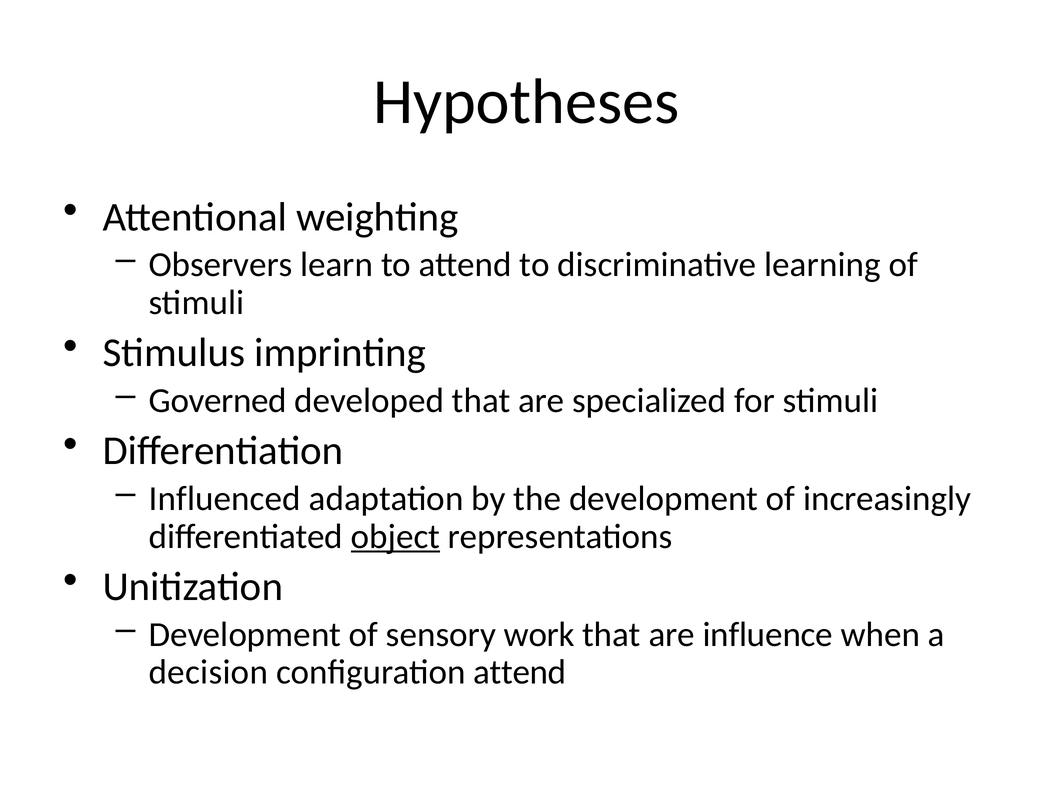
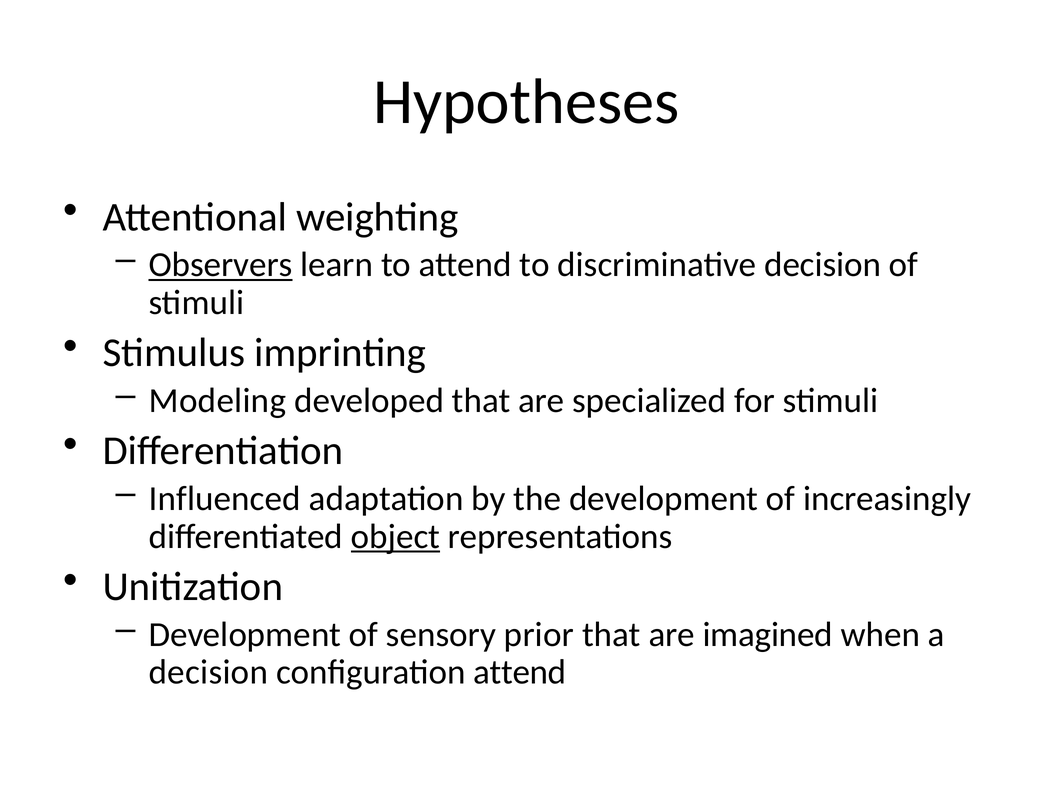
Observers underline: none -> present
discriminative learning: learning -> decision
Governed: Governed -> Modeling
work: work -> prior
influence: influence -> imagined
